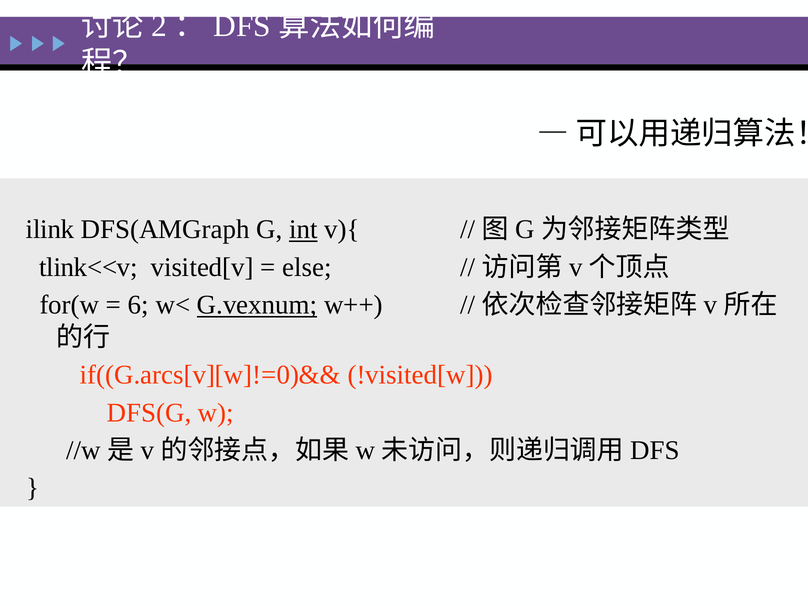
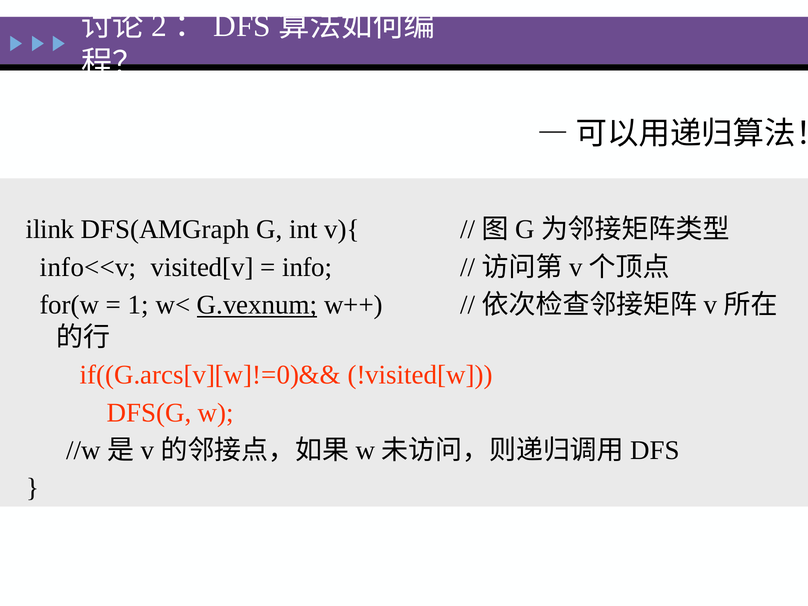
int underline: present -> none
tlink<<v: tlink<<v -> info<<v
else: else -> info
6: 6 -> 1
